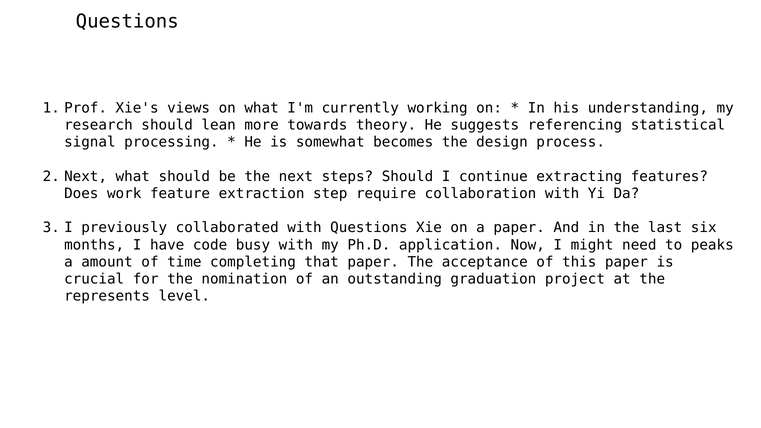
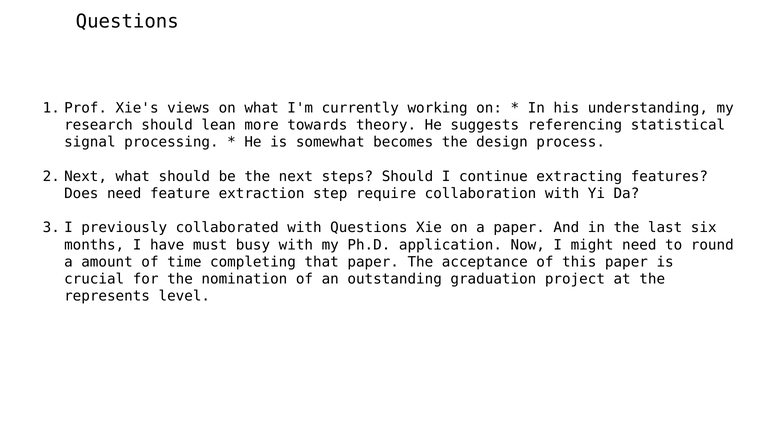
Does work: work -> need
code: code -> must
peaks: peaks -> round
